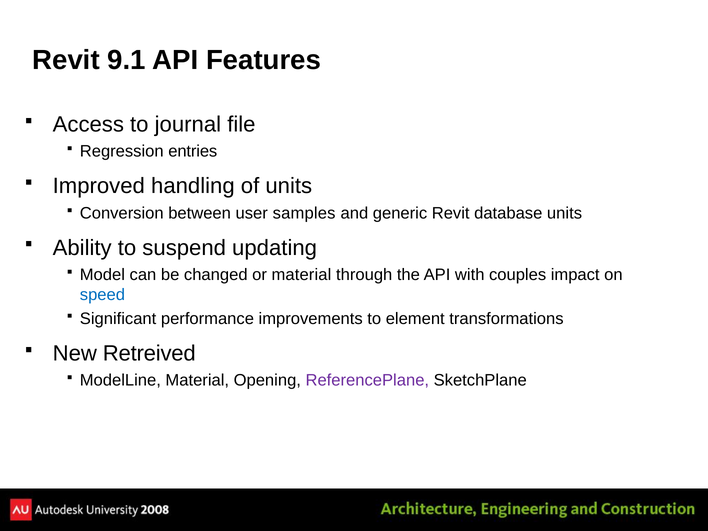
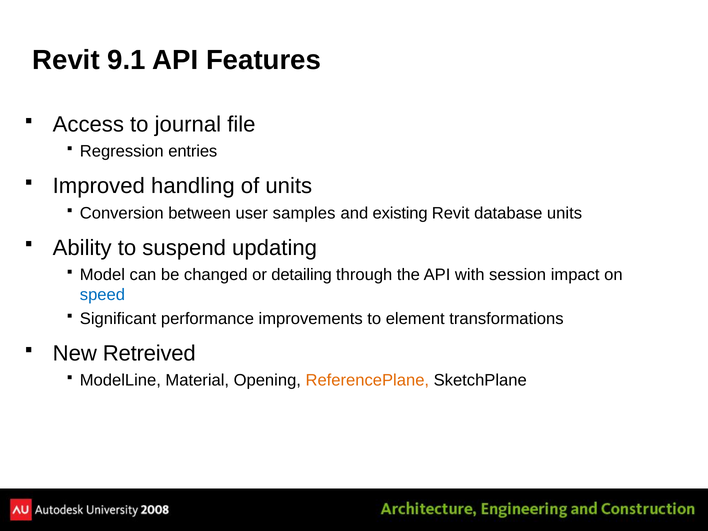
generic: generic -> existing
or material: material -> detailing
couples: couples -> session
ReferencePlane colour: purple -> orange
